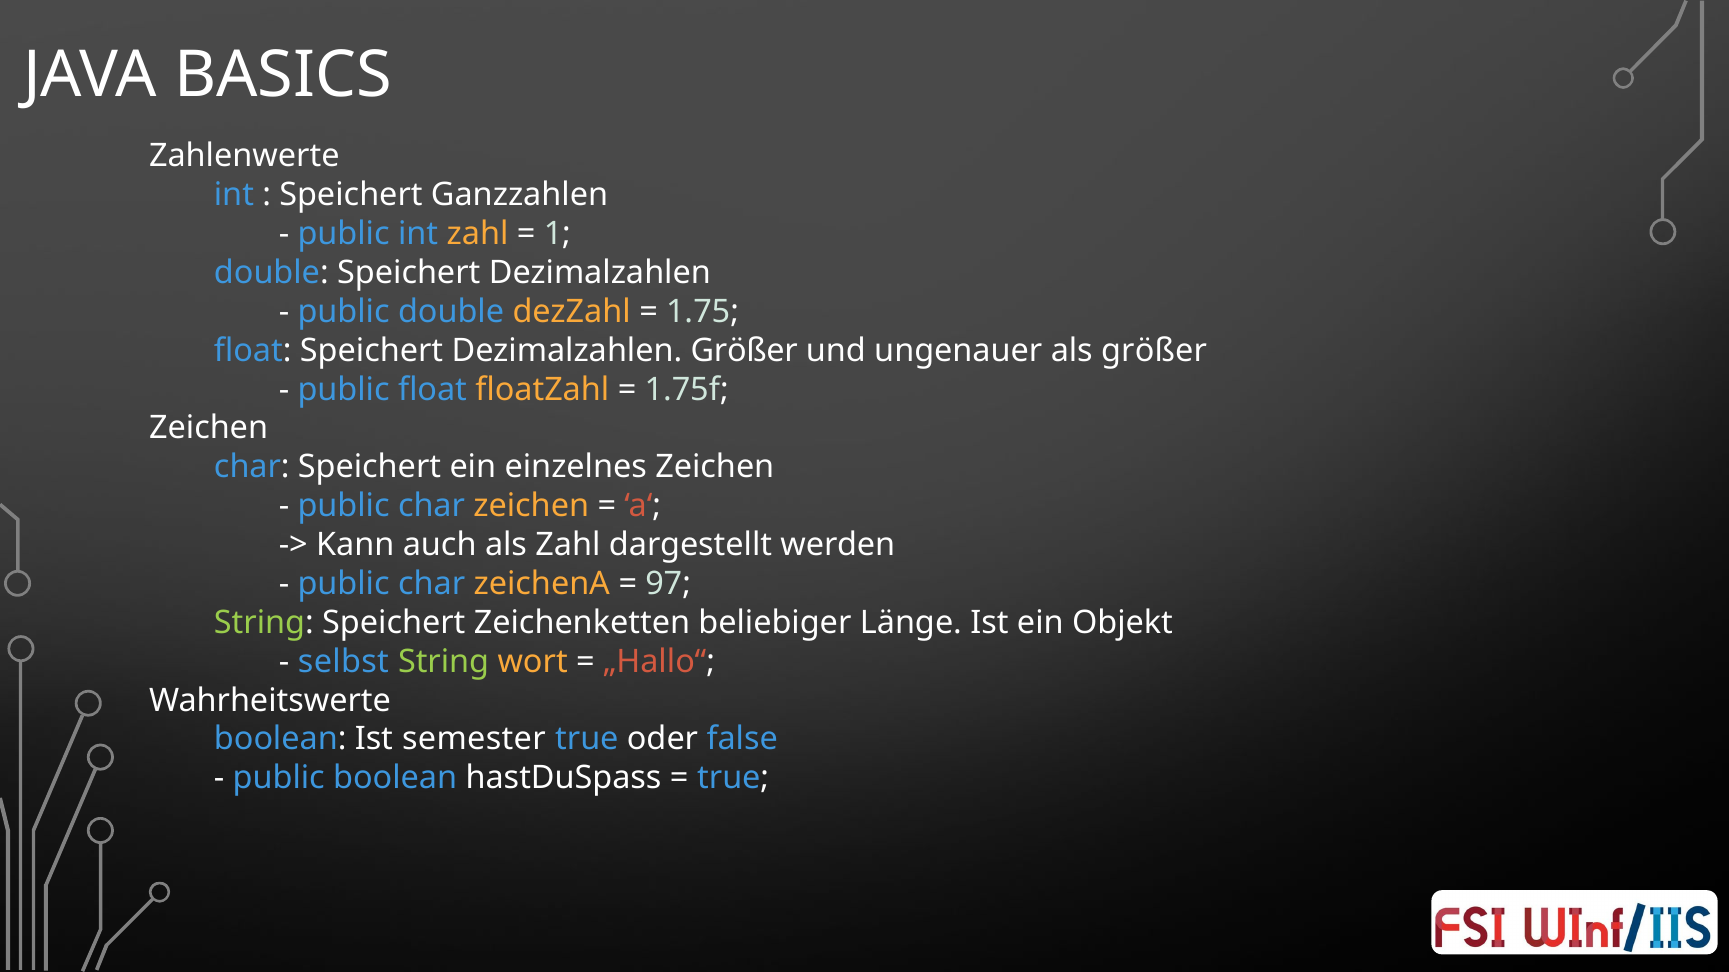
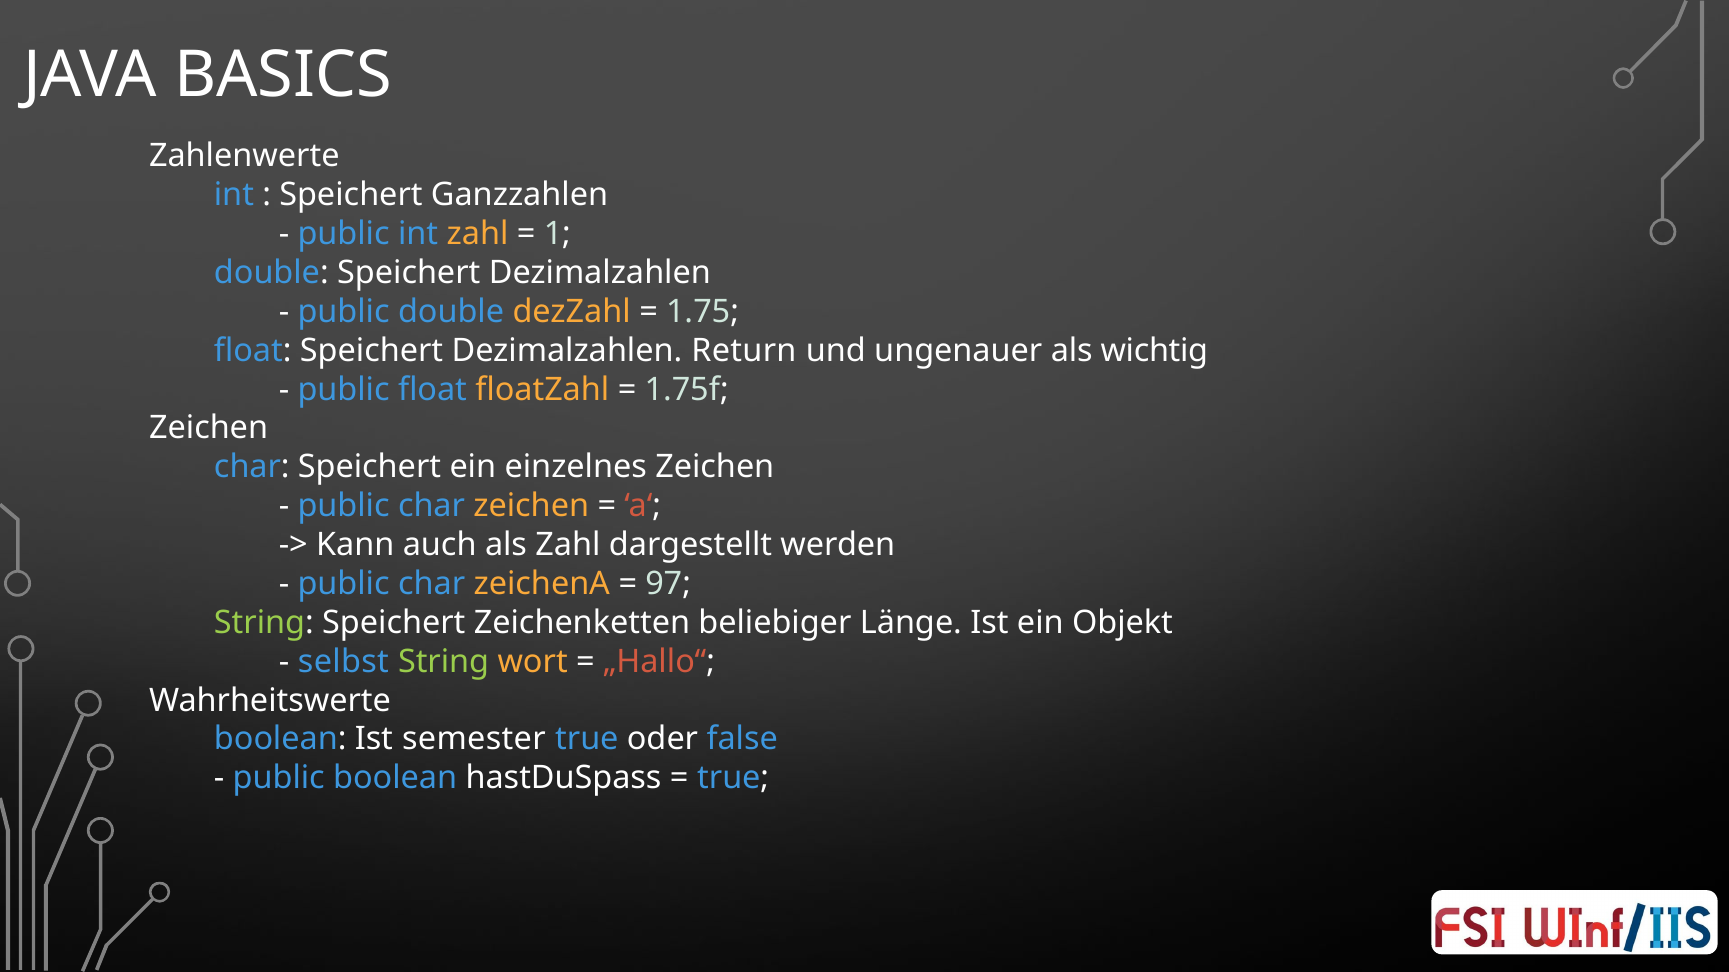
Dezimalzahlen Größer: Größer -> Return
als größer: größer -> wichtig
